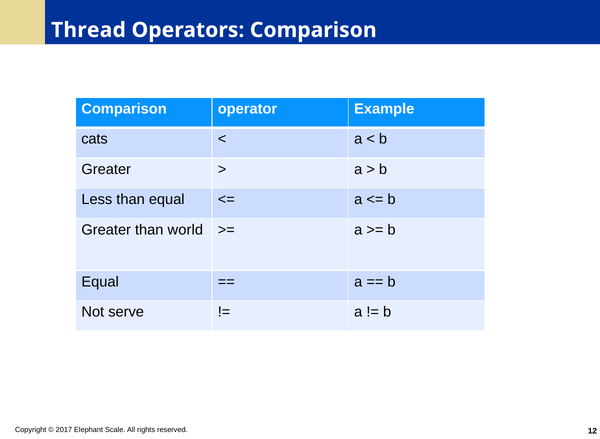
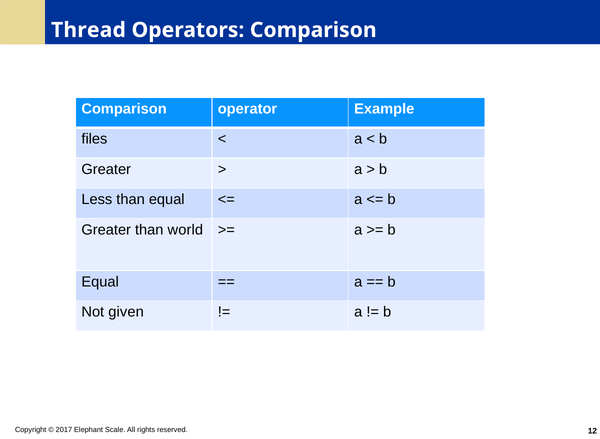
cats: cats -> files
serve: serve -> given
